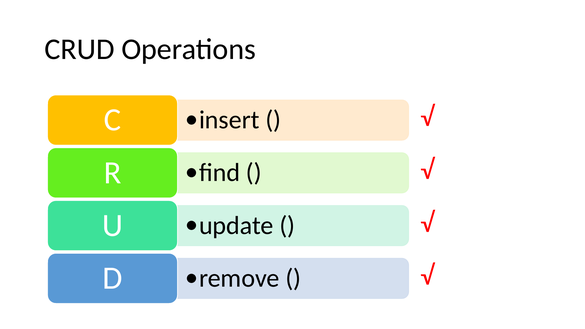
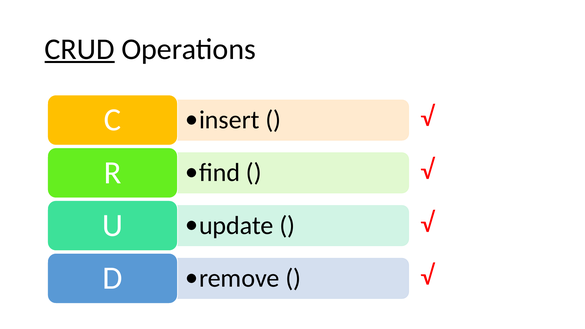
CRUD underline: none -> present
